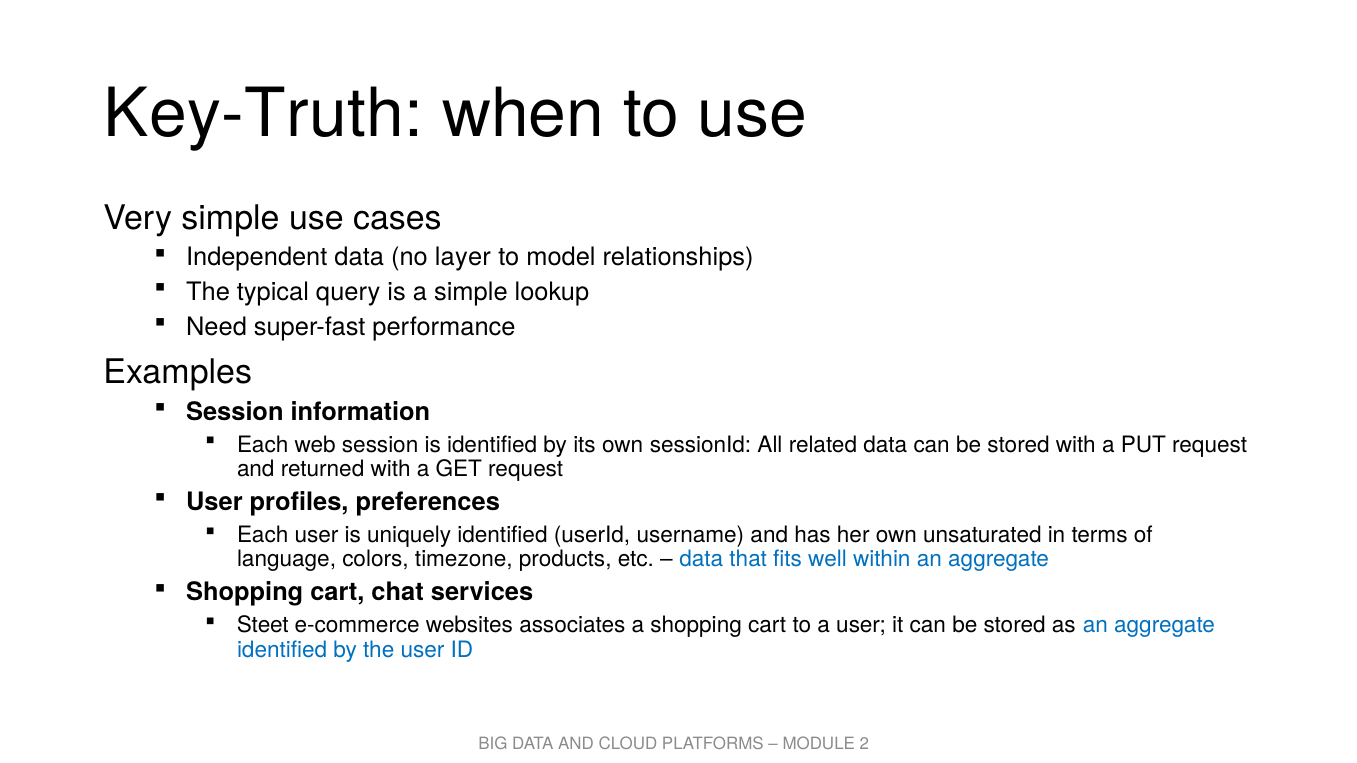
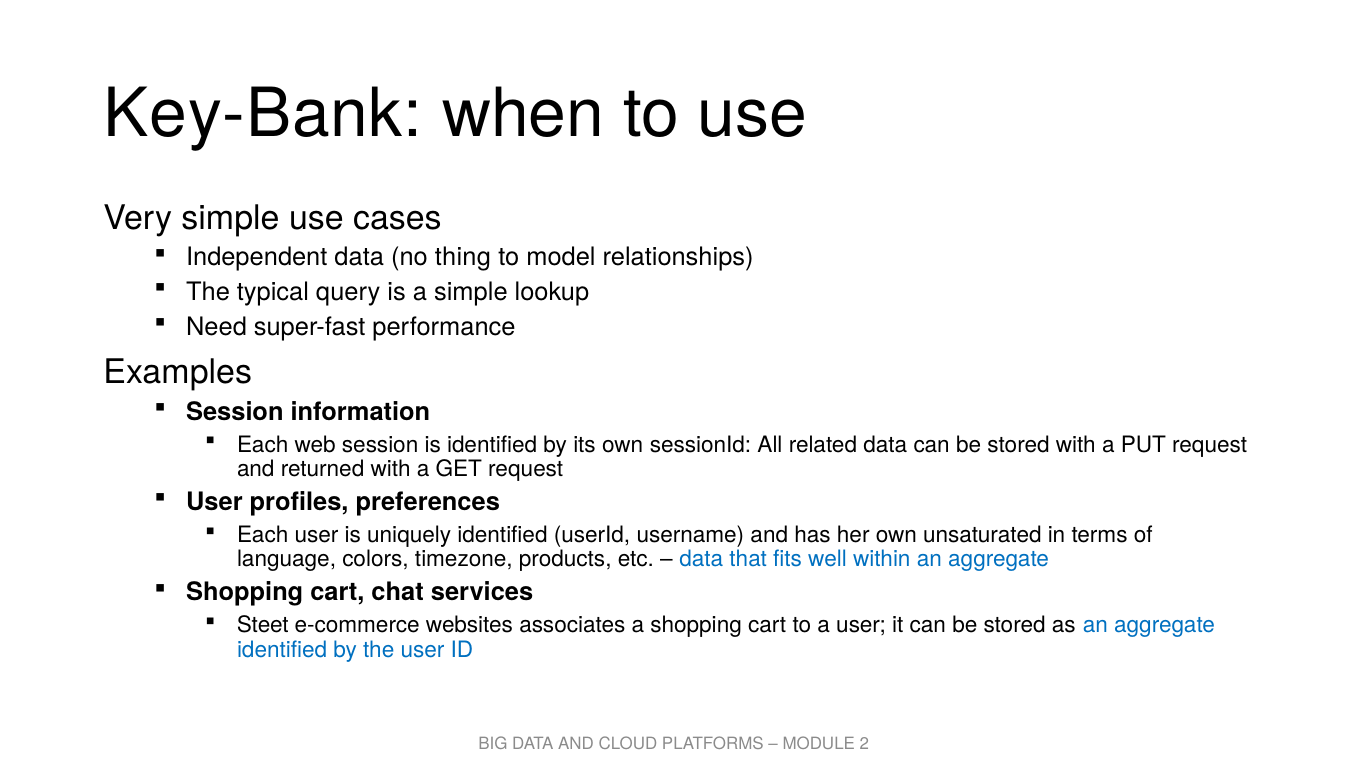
Key-Truth: Key-Truth -> Key-Bank
layer: layer -> thing
